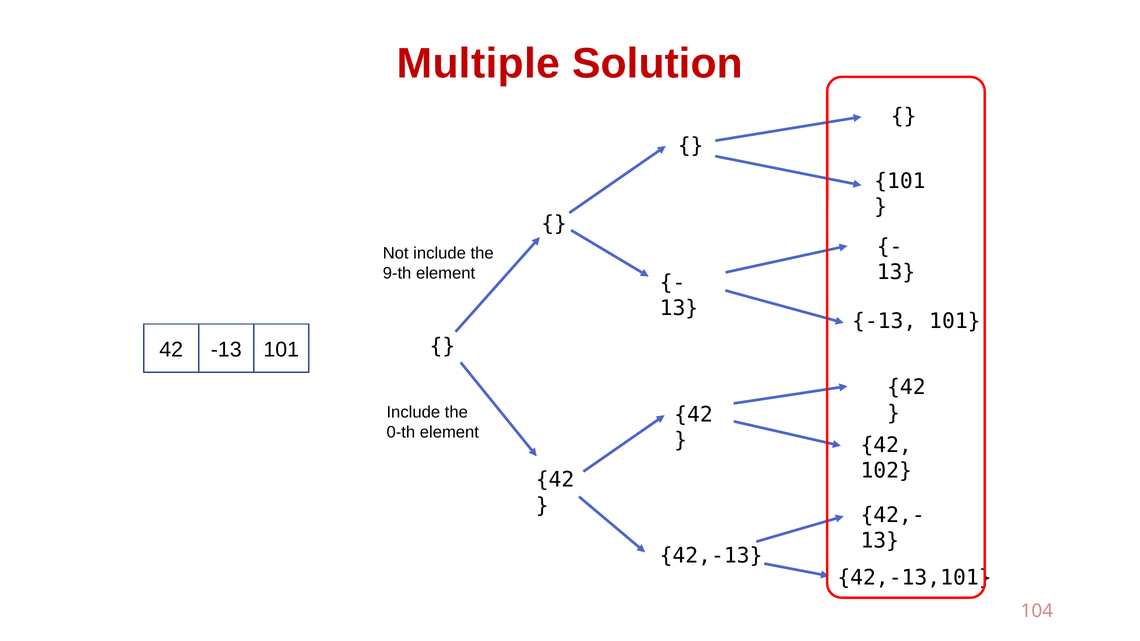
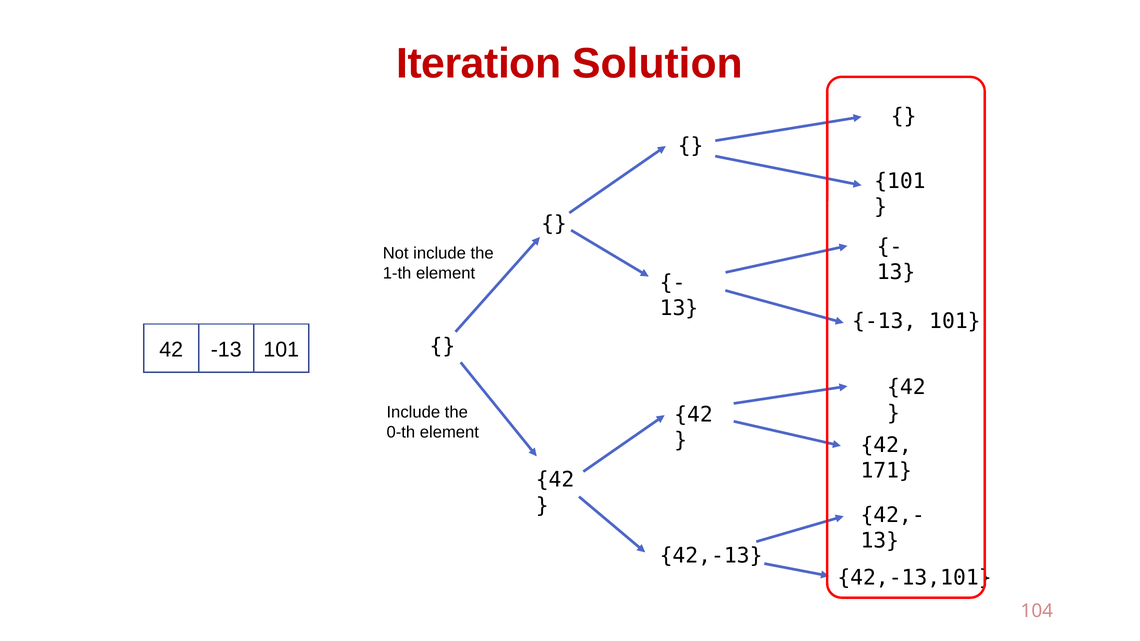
Multiple: Multiple -> Iteration
9-th: 9-th -> 1-th
102: 102 -> 171
